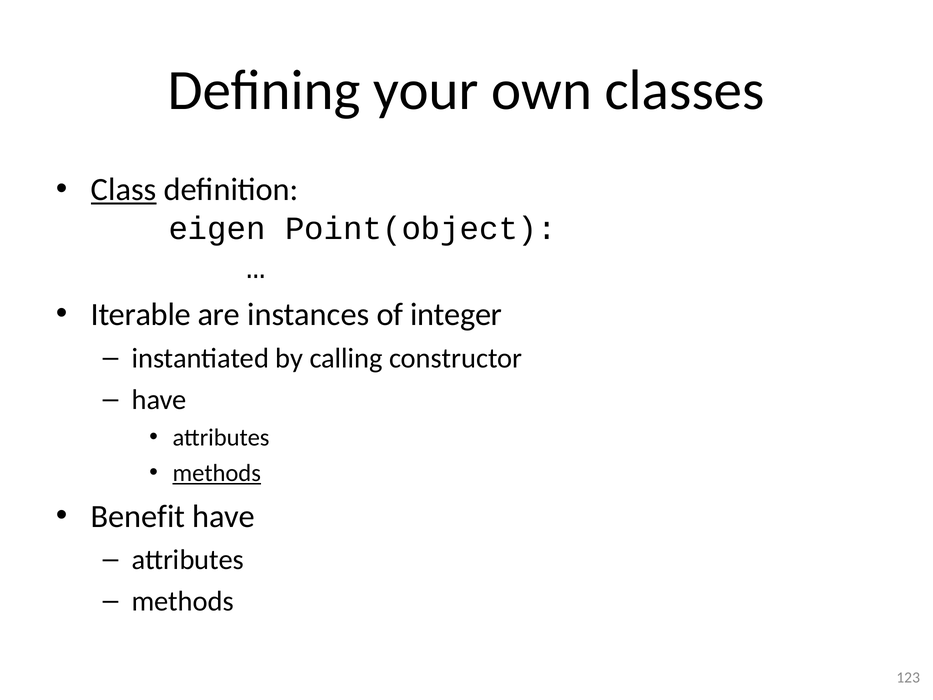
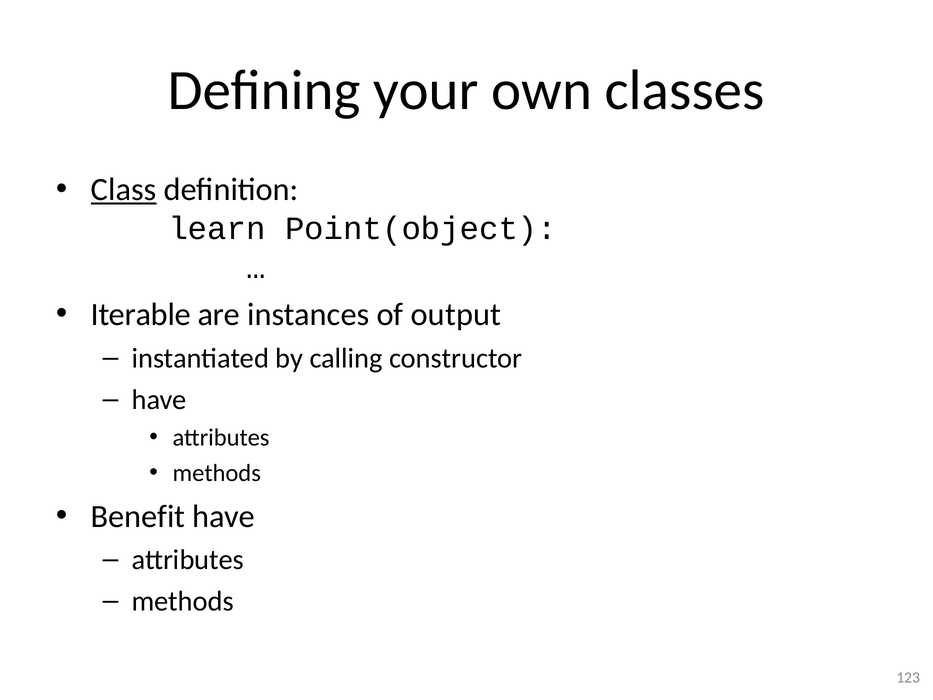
eigen: eigen -> learn
integer: integer -> output
methods at (217, 473) underline: present -> none
